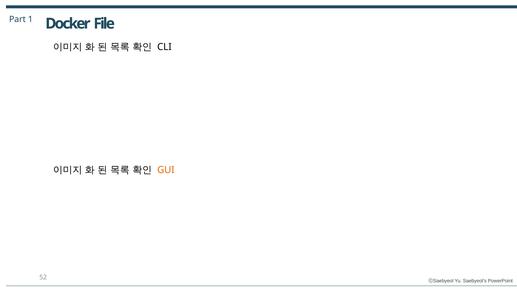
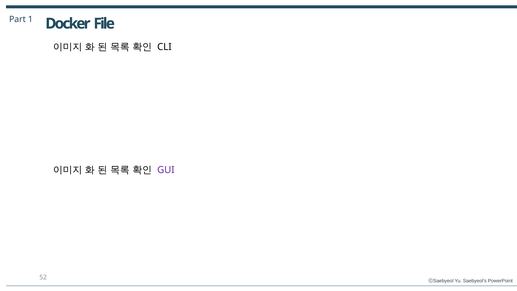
GUI colour: orange -> purple
